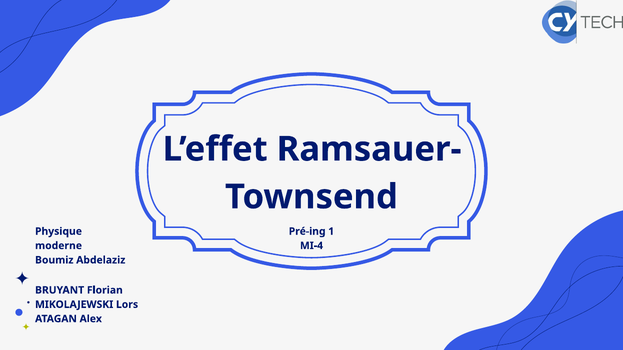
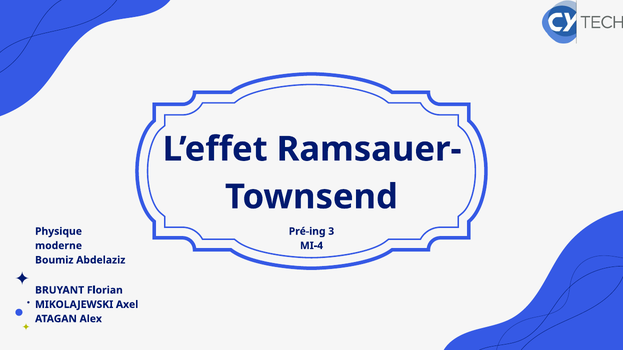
1: 1 -> 3
Lors: Lors -> Axel
